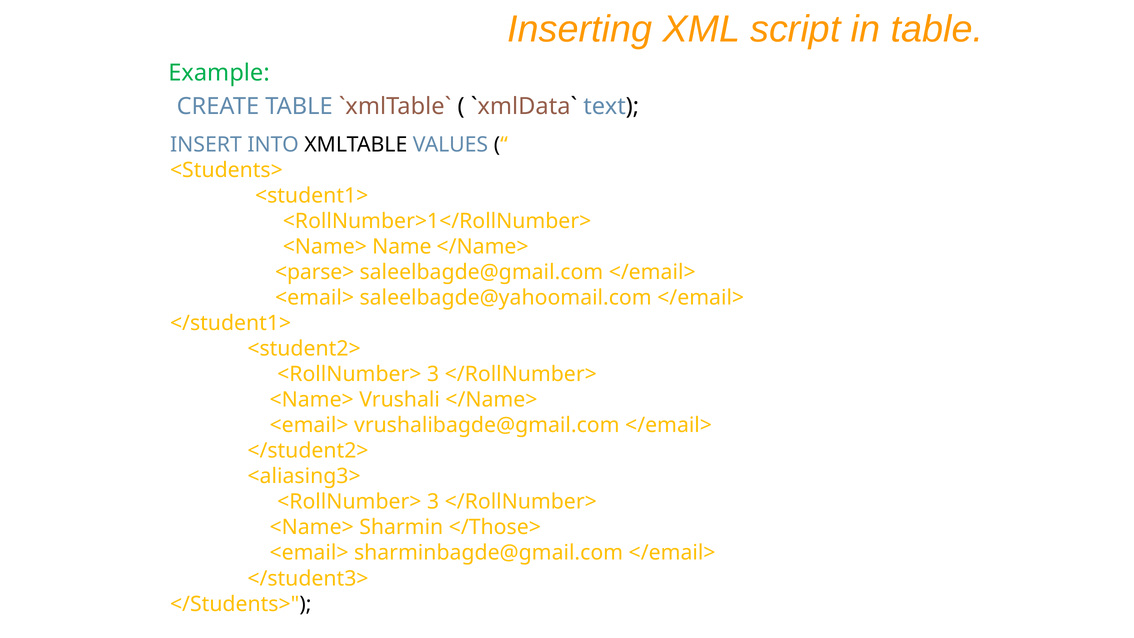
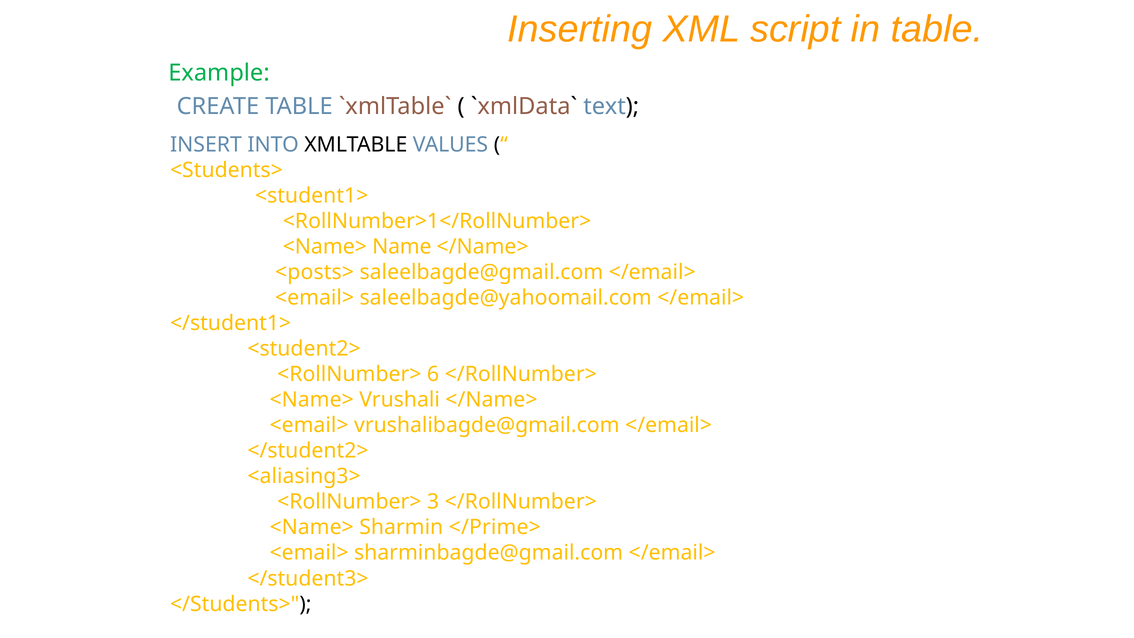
<parse>: <parse> -> <posts>
3 at (433, 374): 3 -> 6
</Those>: </Those> -> </Prime>
